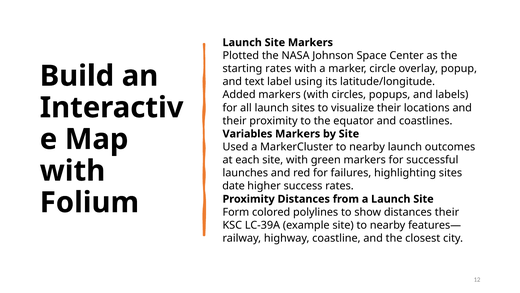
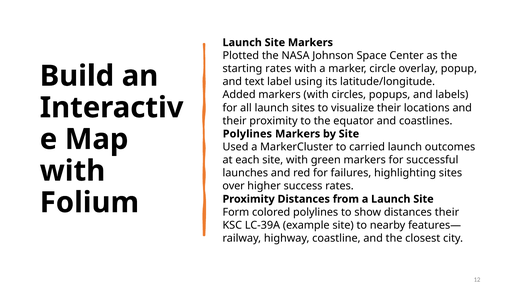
Variables at (247, 134): Variables -> Polylines
MarkerCluster to nearby: nearby -> carried
date: date -> over
